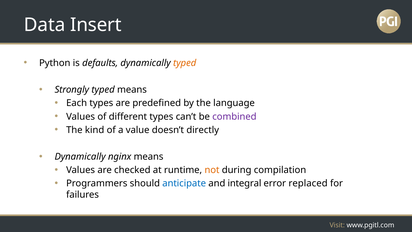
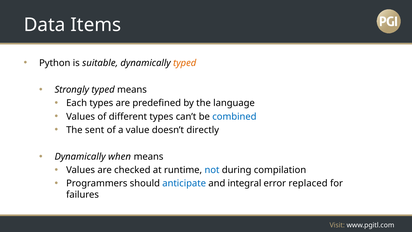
Insert: Insert -> Items
defaults: defaults -> suitable
combined colour: purple -> blue
kind: kind -> sent
nginx: nginx -> when
not colour: orange -> blue
